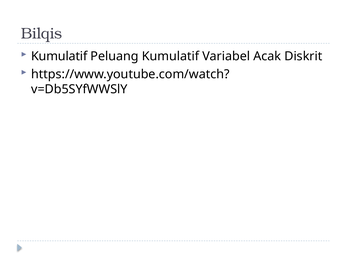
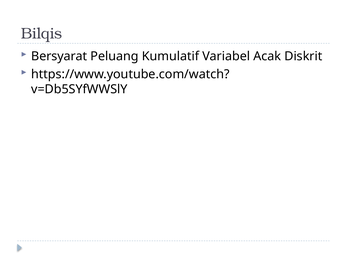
Kumulatif at (59, 56): Kumulatif -> Bersyarat
